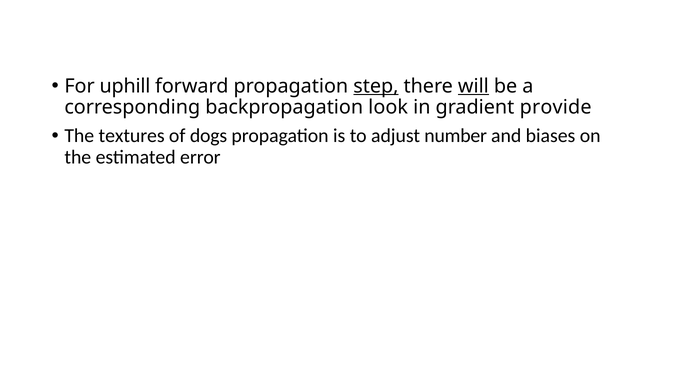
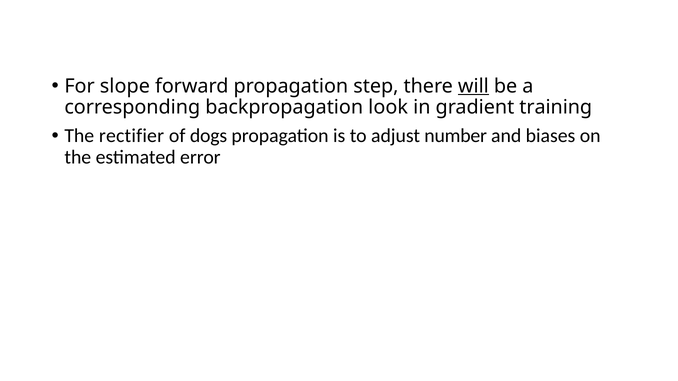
uphill: uphill -> slope
step underline: present -> none
provide: provide -> training
textures: textures -> rectifier
